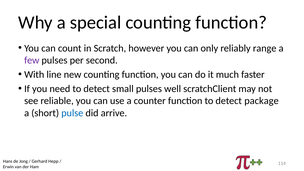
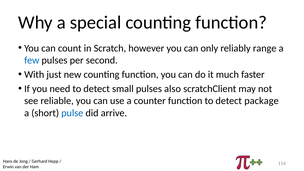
few colour: purple -> blue
line: line -> just
well: well -> also
